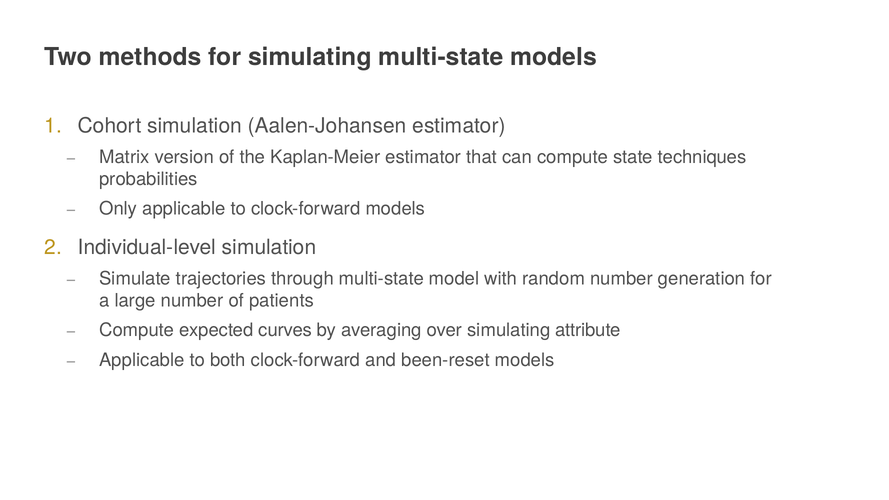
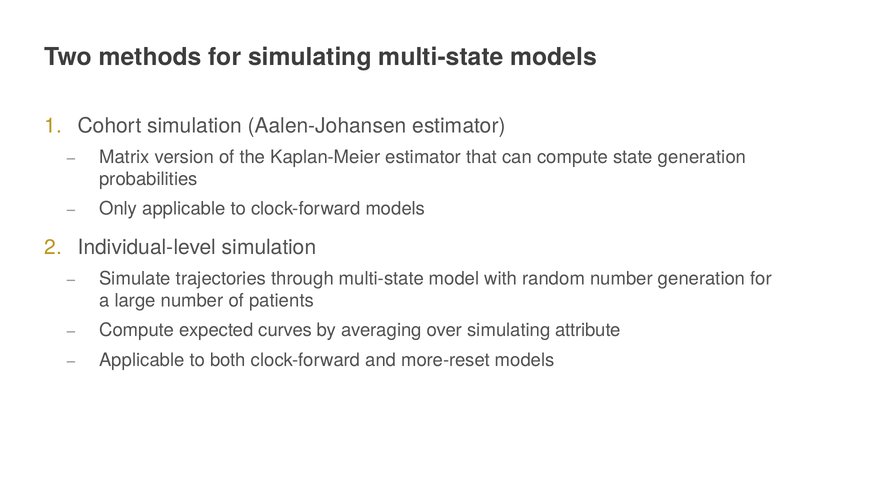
state techniques: techniques -> generation
been-reset: been-reset -> more-reset
